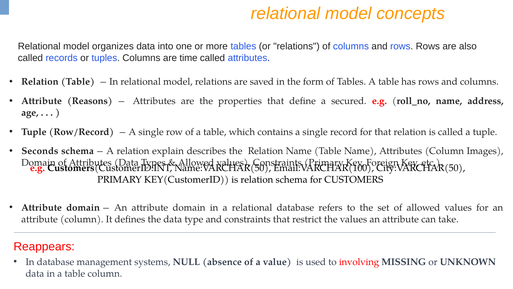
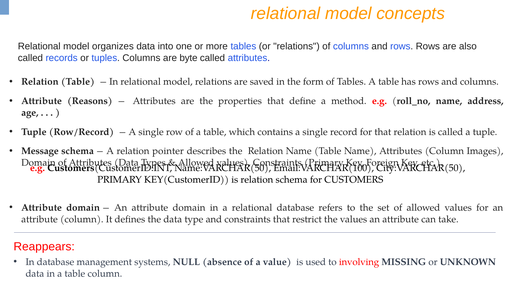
time: time -> byte
secured: secured -> method
Seconds: Seconds -> Message
explain: explain -> pointer
